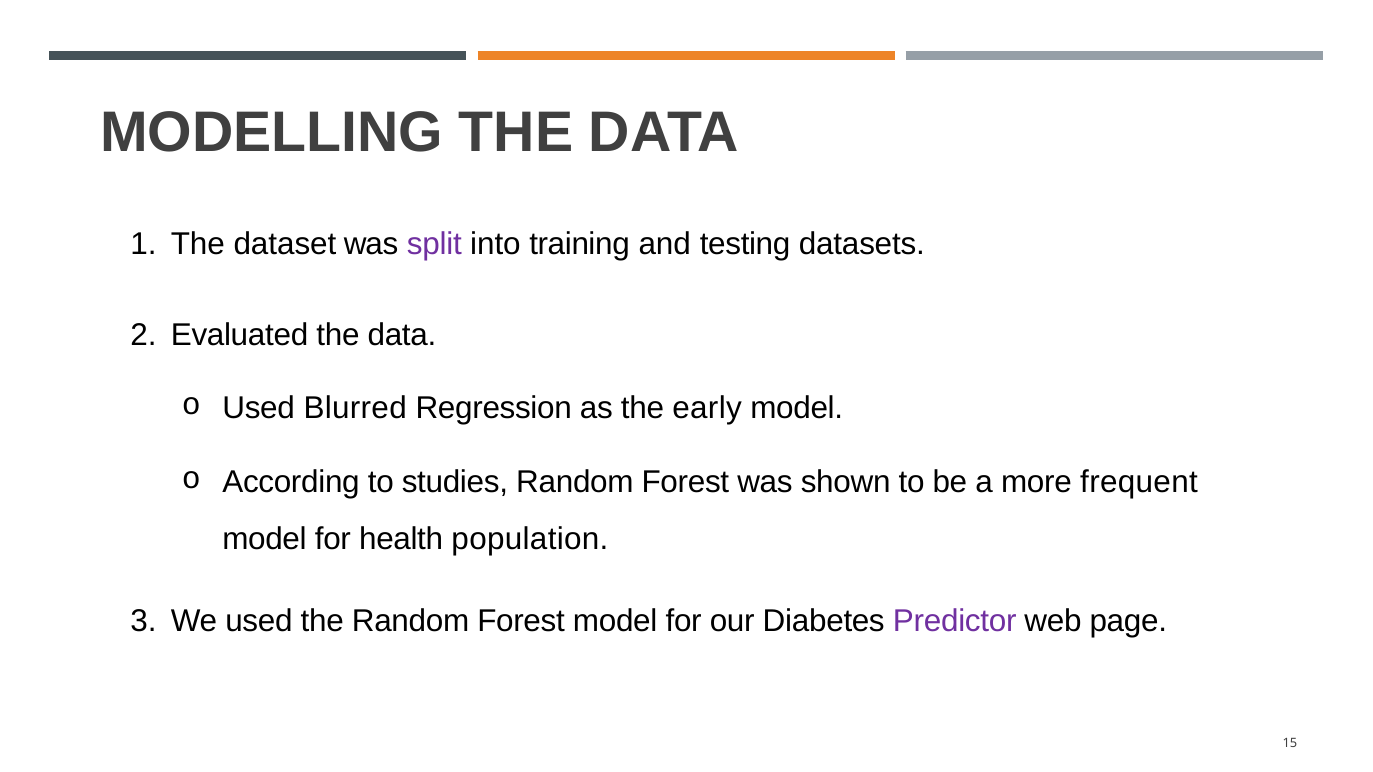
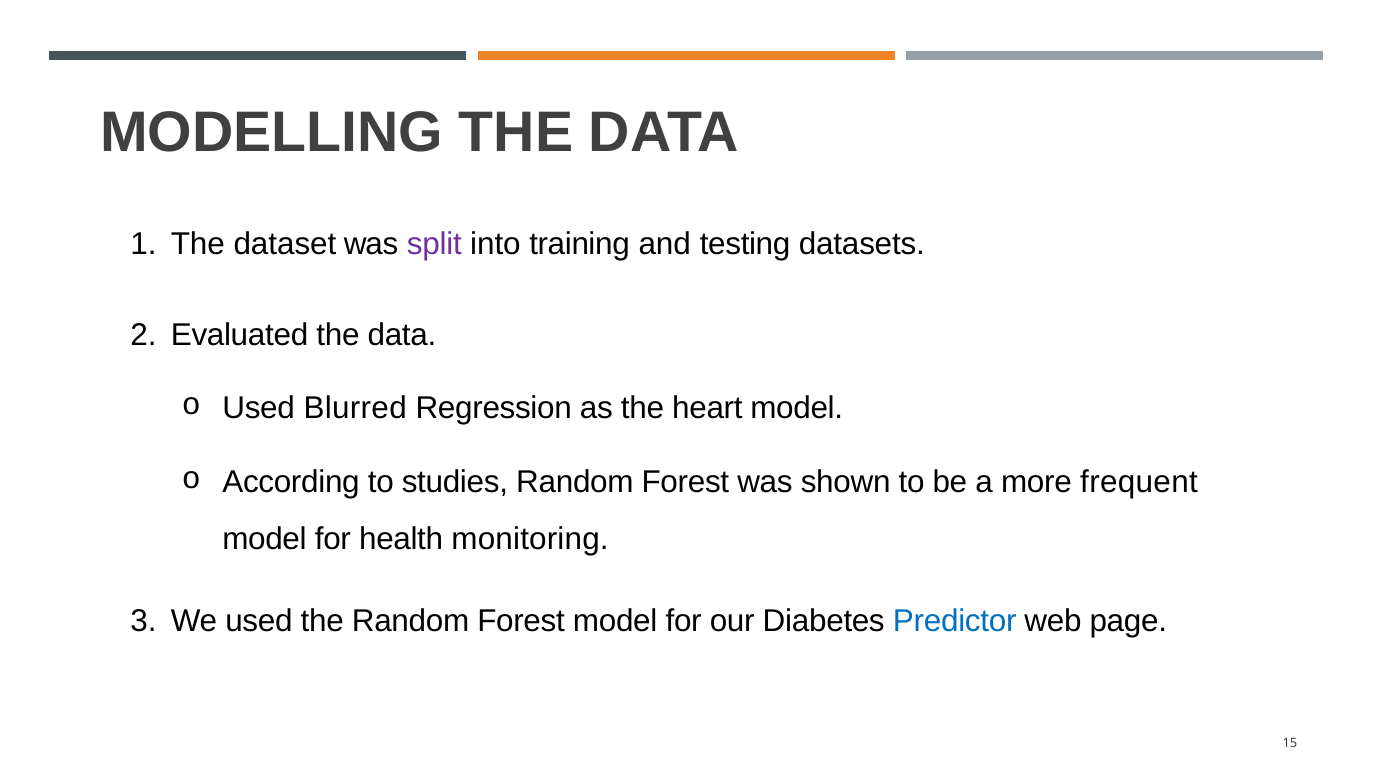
early: early -> heart
population: population -> monitoring
Predictor colour: purple -> blue
